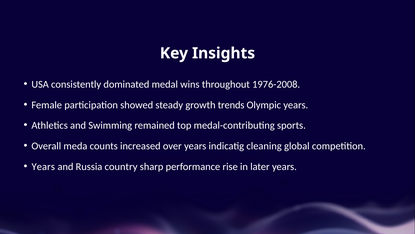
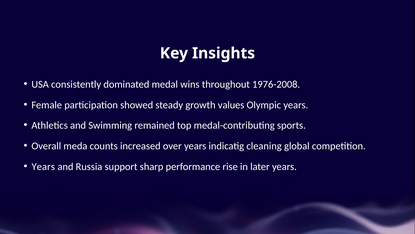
trends: trends -> values
country: country -> support
